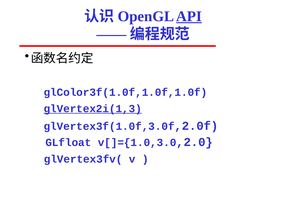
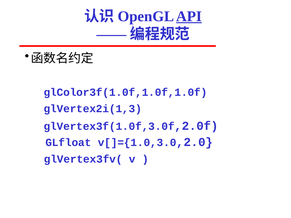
glVertex2i(1,3 underline: present -> none
